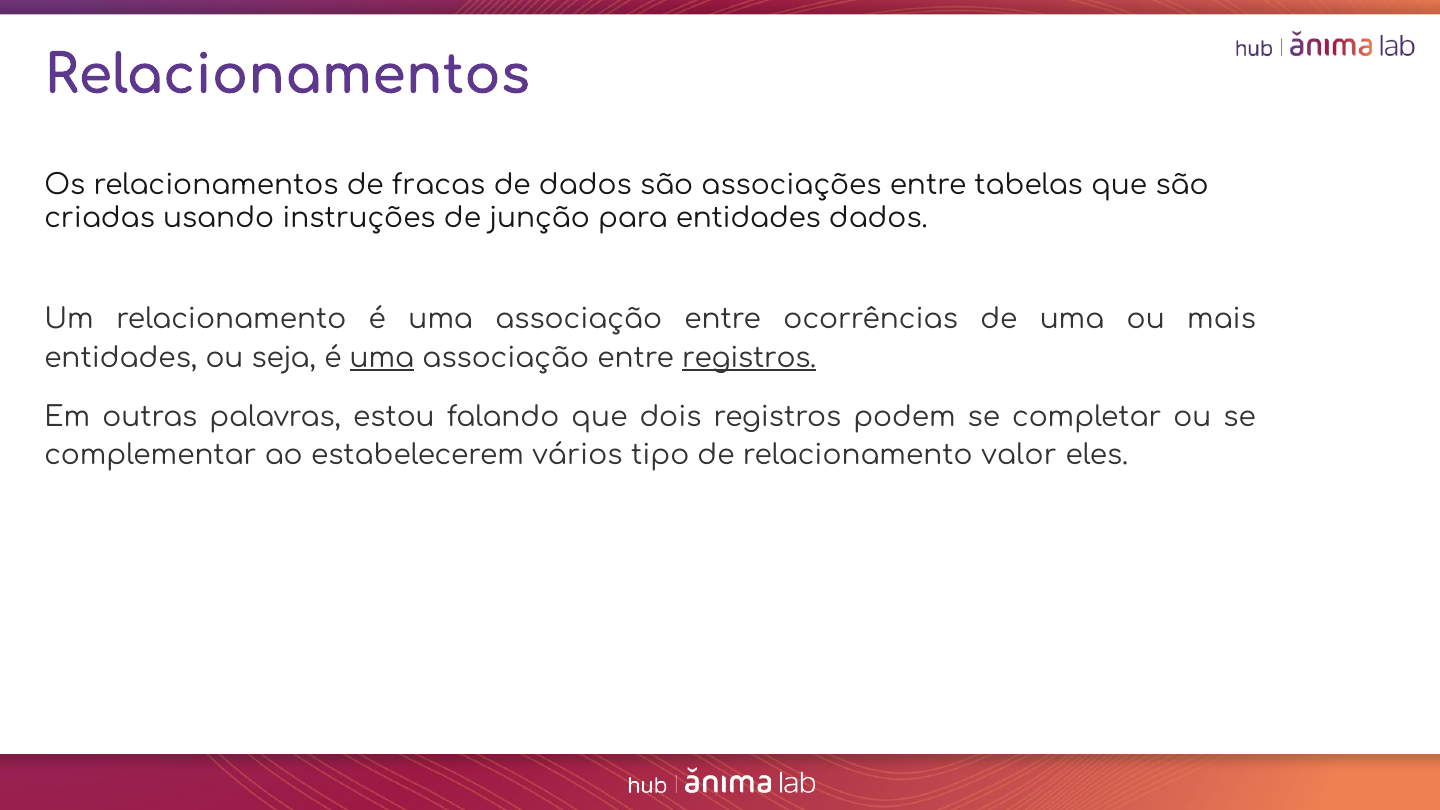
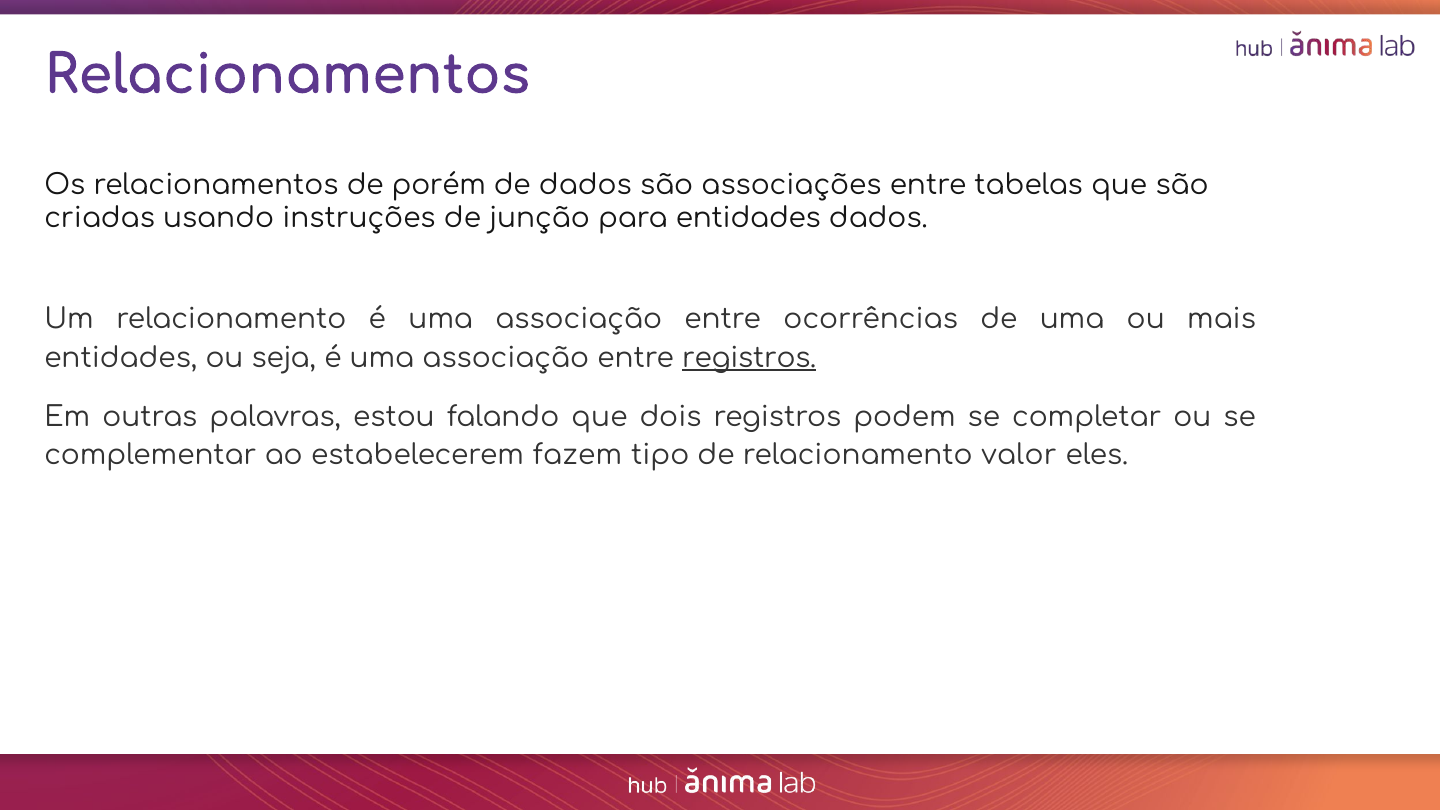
fracas: fracas -> porém
uma at (382, 358) underline: present -> none
vários: vários -> fazem
